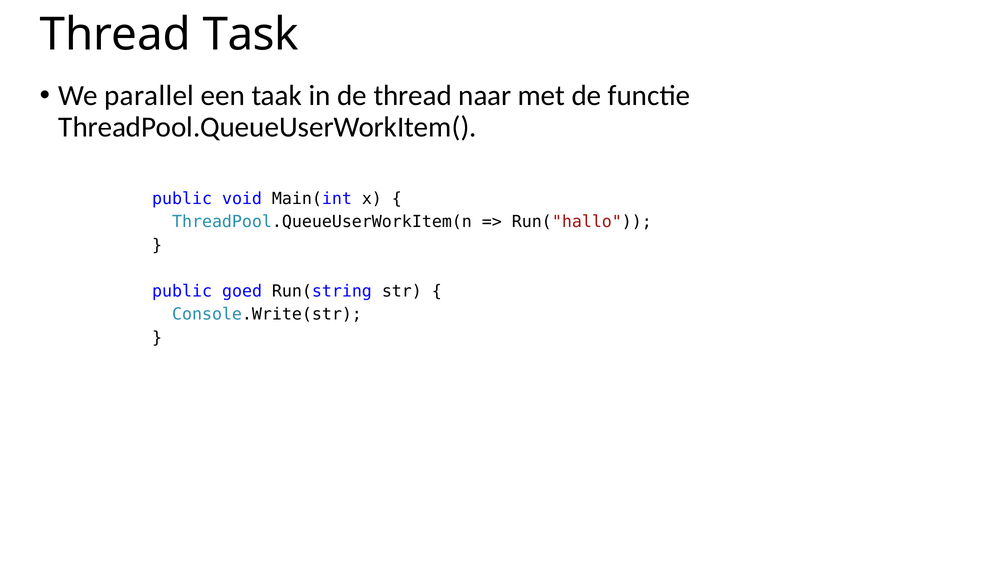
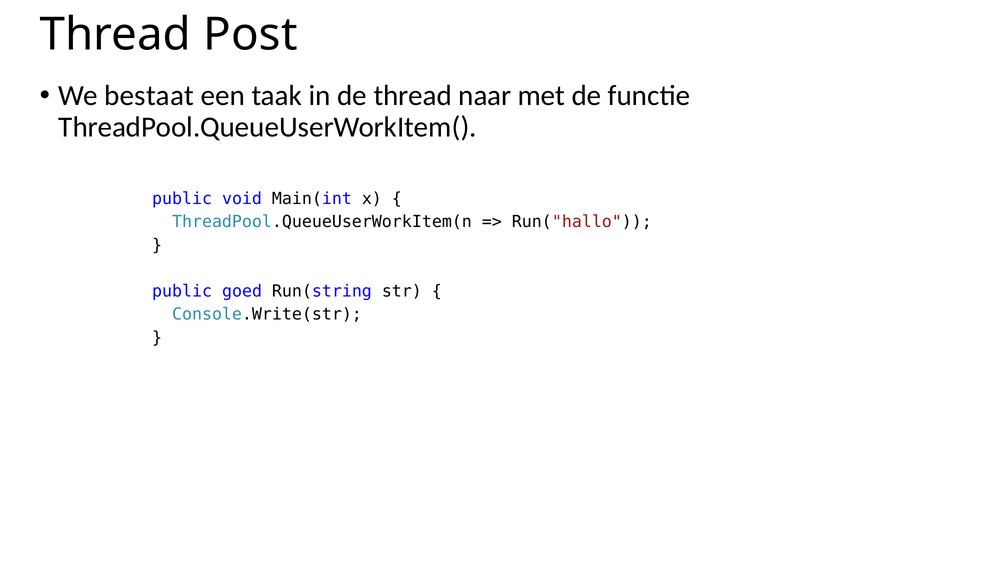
Task: Task -> Post
parallel: parallel -> bestaat
